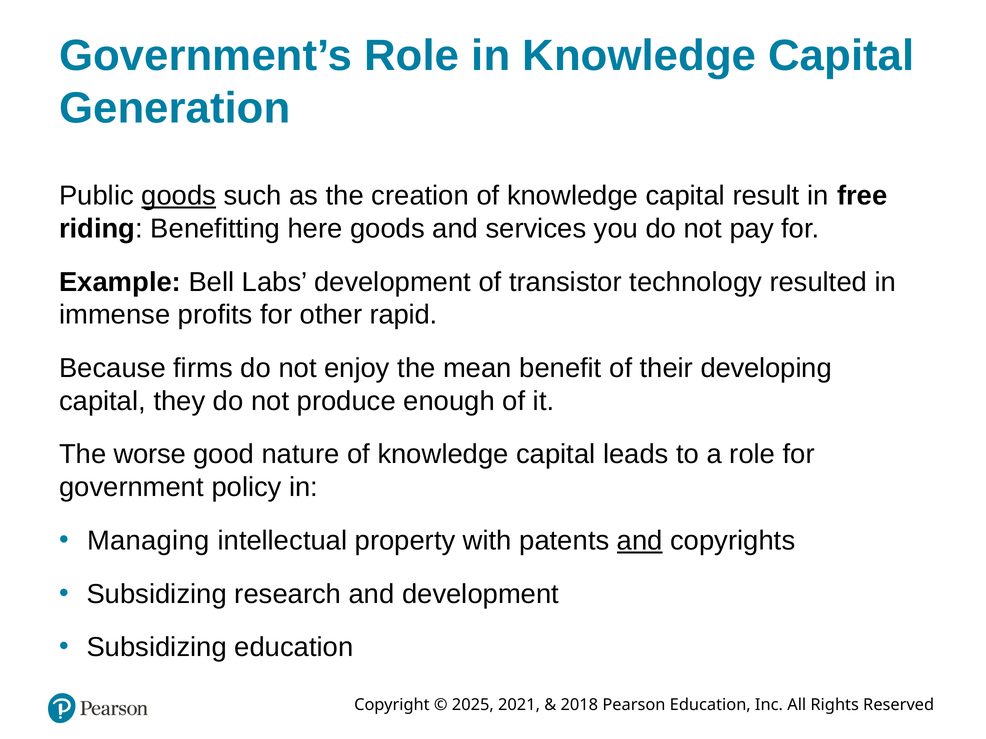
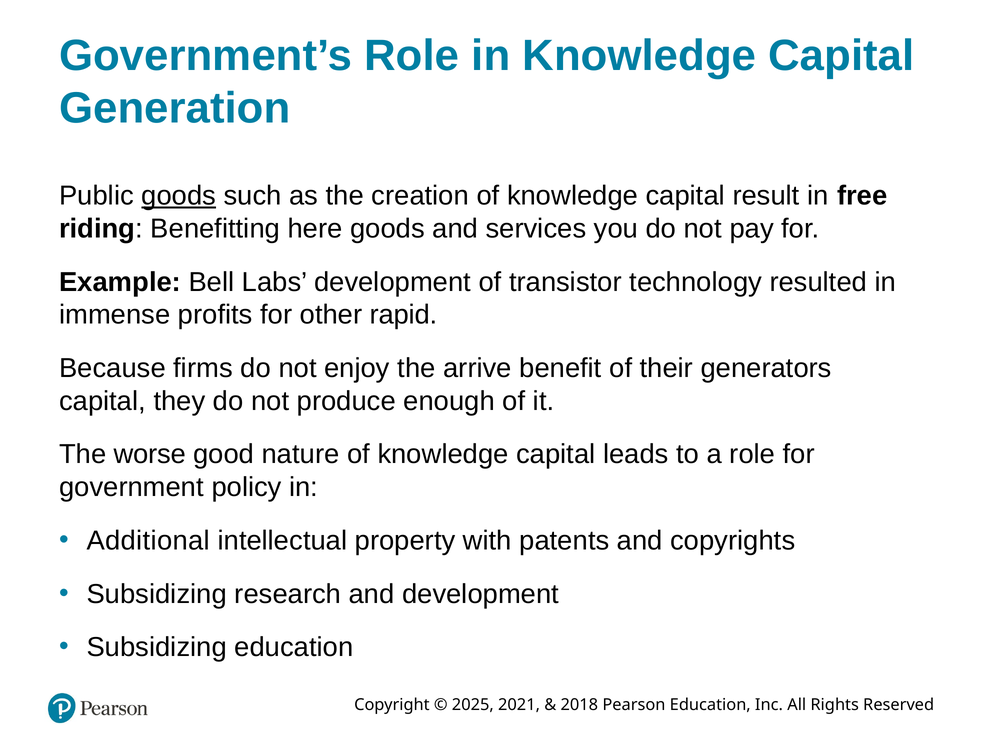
mean: mean -> arrive
developing: developing -> generators
Managing: Managing -> Additional
and at (640, 541) underline: present -> none
